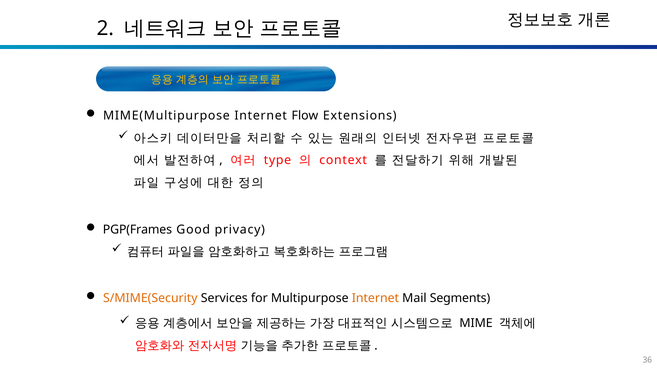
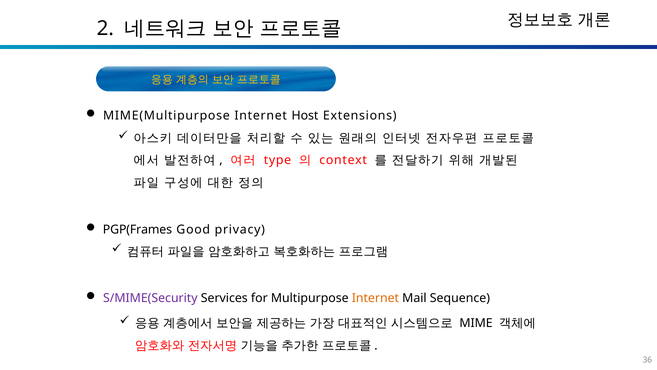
Flow: Flow -> Host
S/MIME(Security colour: orange -> purple
Segments: Segments -> Sequence
